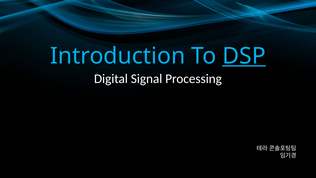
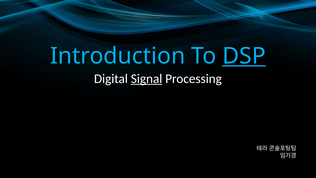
Signal underline: none -> present
